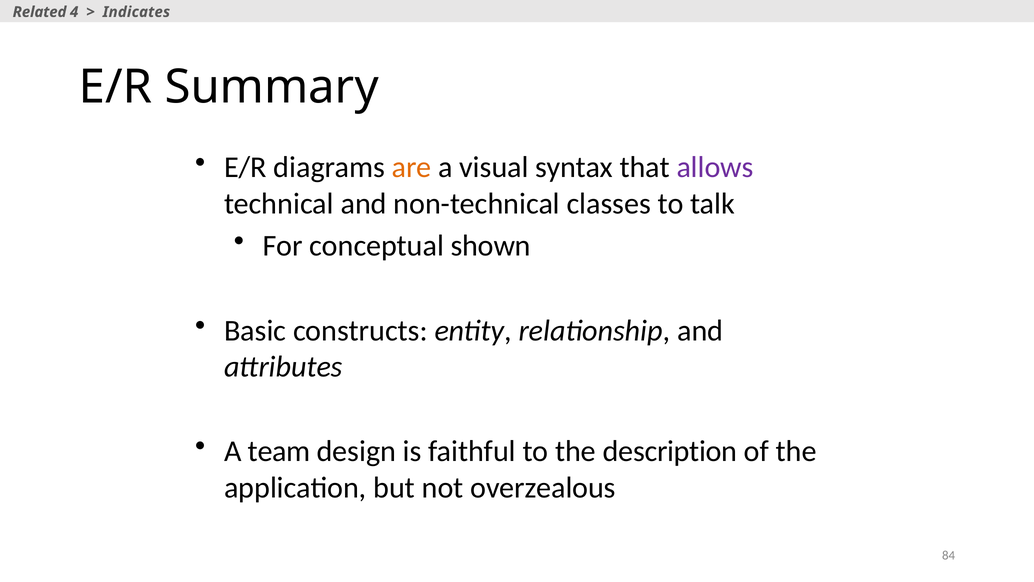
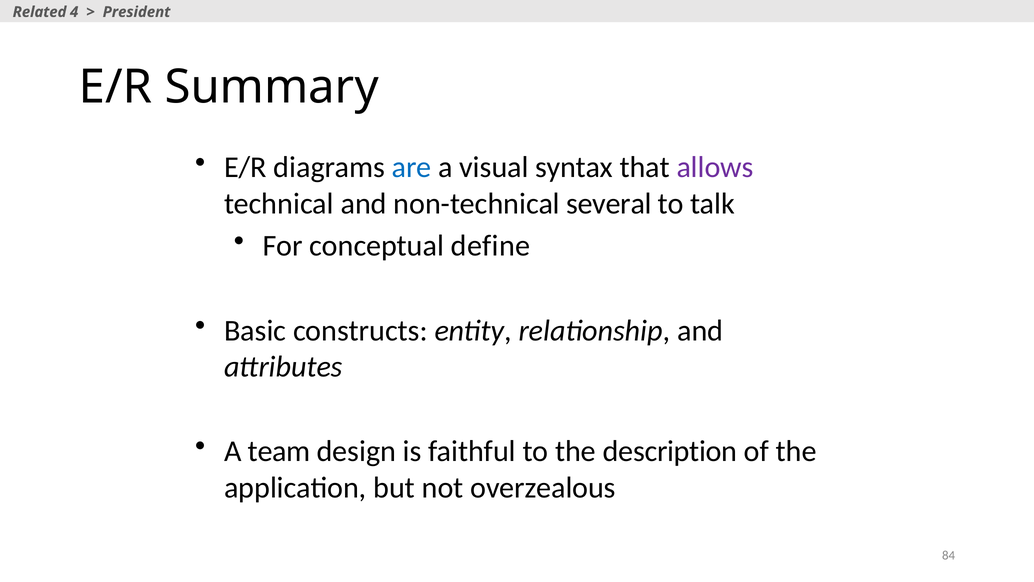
Indicates: Indicates -> President
are colour: orange -> blue
classes: classes -> several
shown: shown -> define
